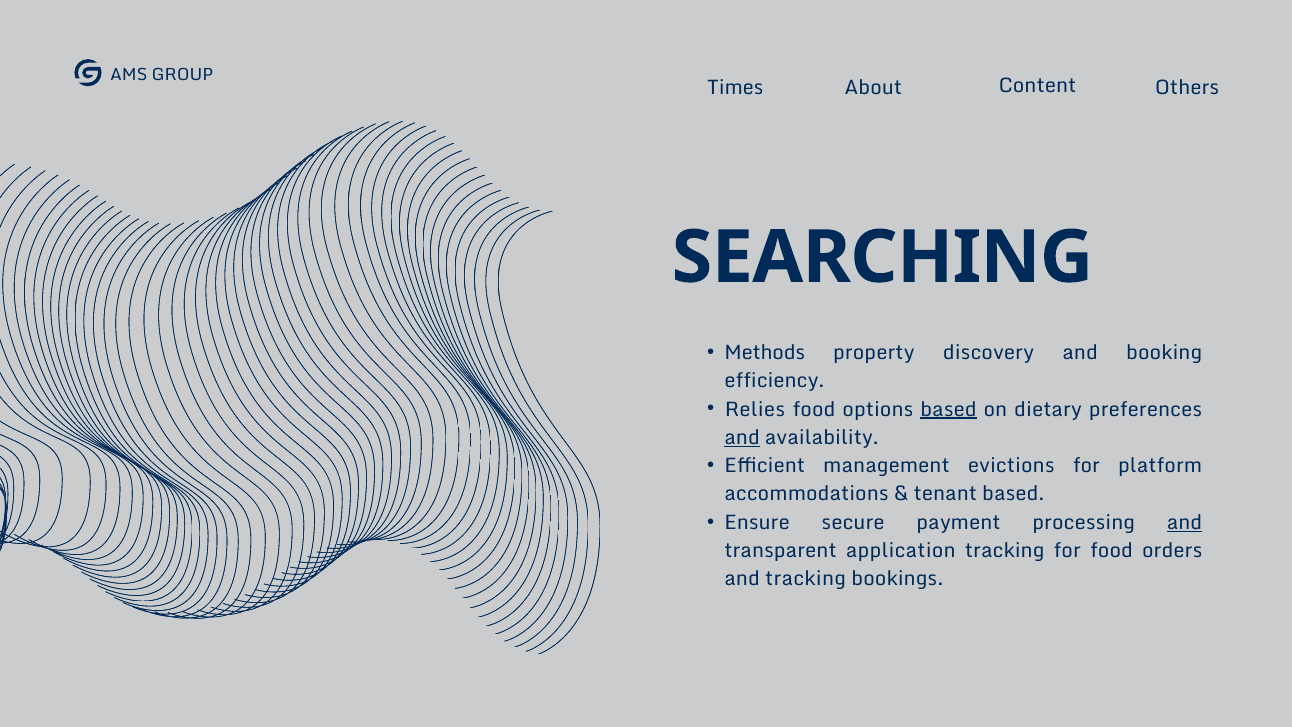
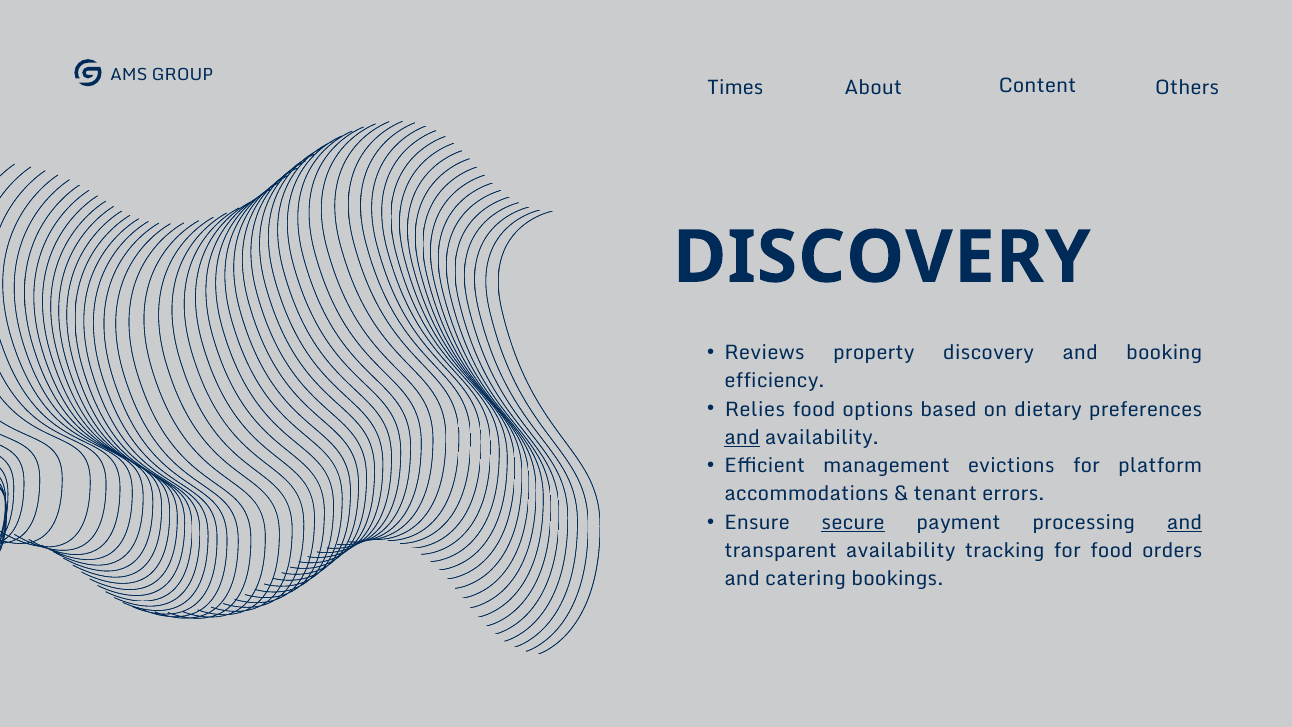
SEARCHING at (882, 257): SEARCHING -> DISCOVERY
Methods: Methods -> Reviews
based at (948, 409) underline: present -> none
tenant based: based -> errors
secure underline: none -> present
transparent application: application -> availability
and tracking: tracking -> catering
